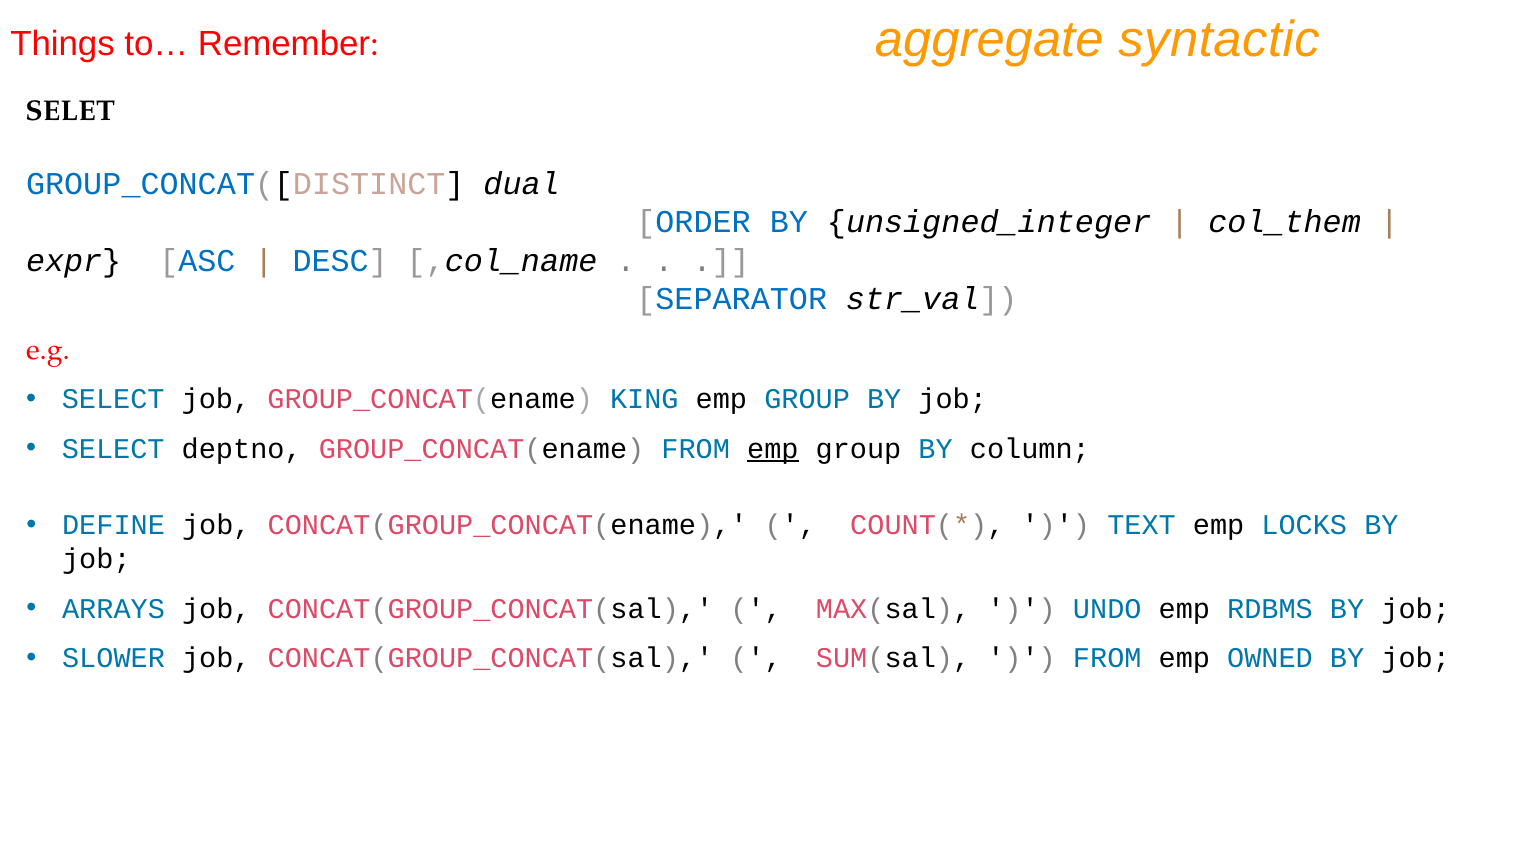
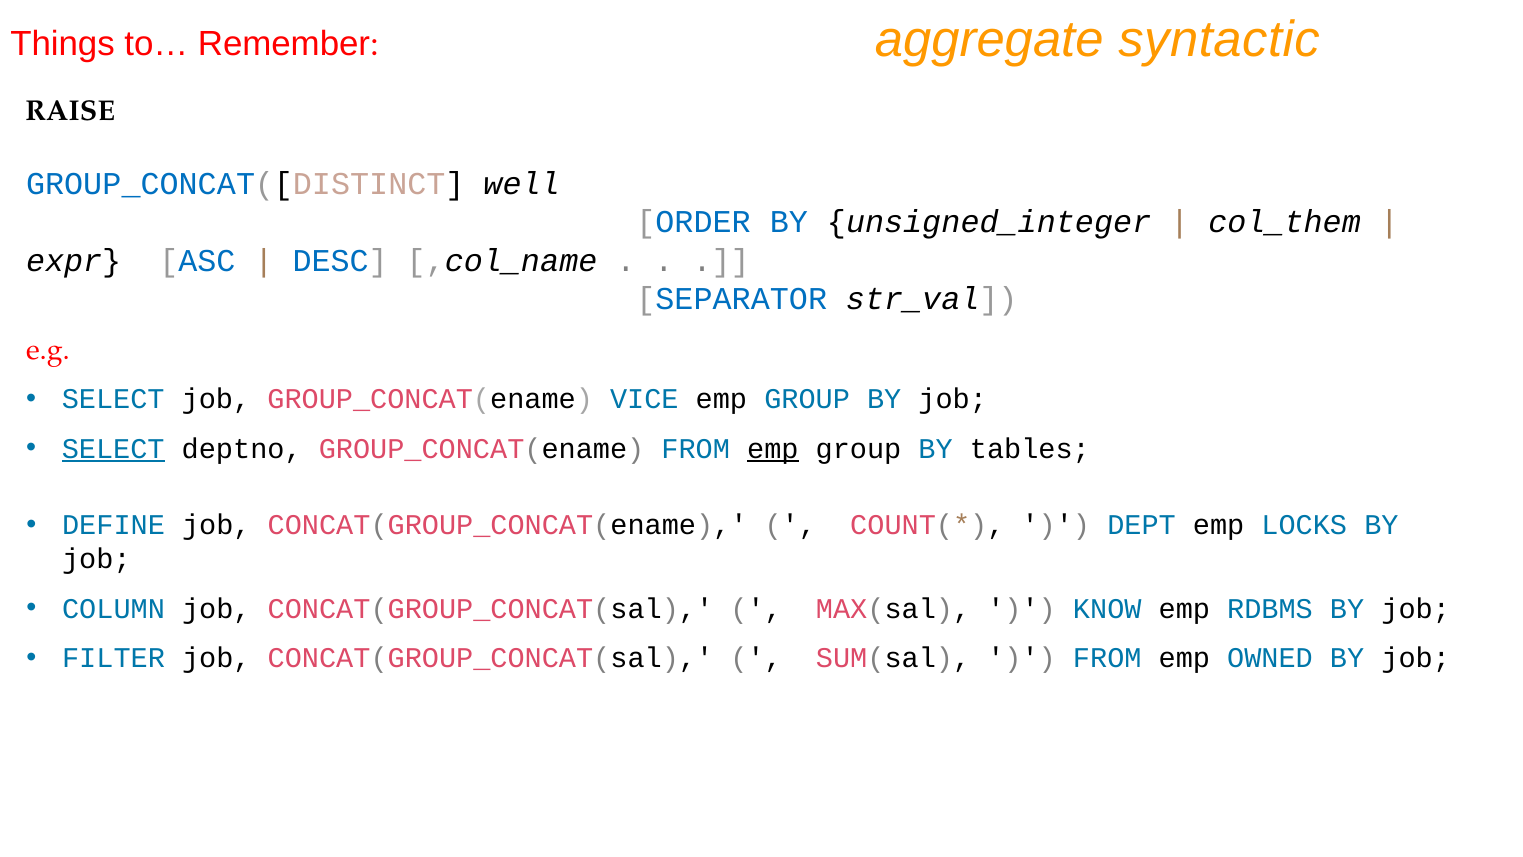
SELET: SELET -> RAISE
dual: dual -> well
KING: KING -> VICE
SELECT at (113, 449) underline: none -> present
column: column -> tables
TEXT: TEXT -> DEPT
ARRAYS: ARRAYS -> COLUMN
UNDO: UNDO -> KNOW
SLOWER: SLOWER -> FILTER
